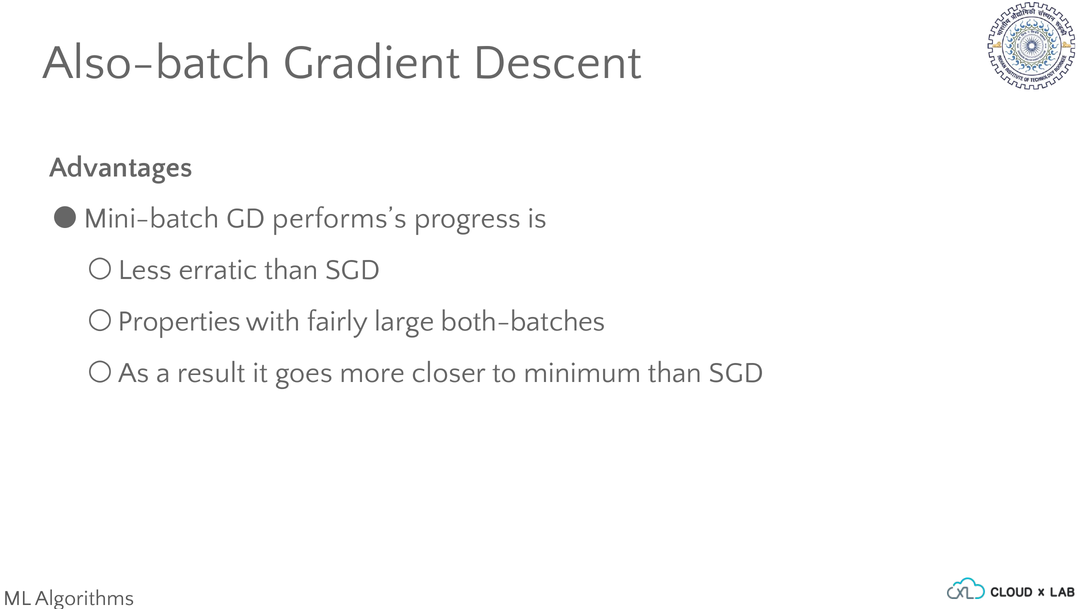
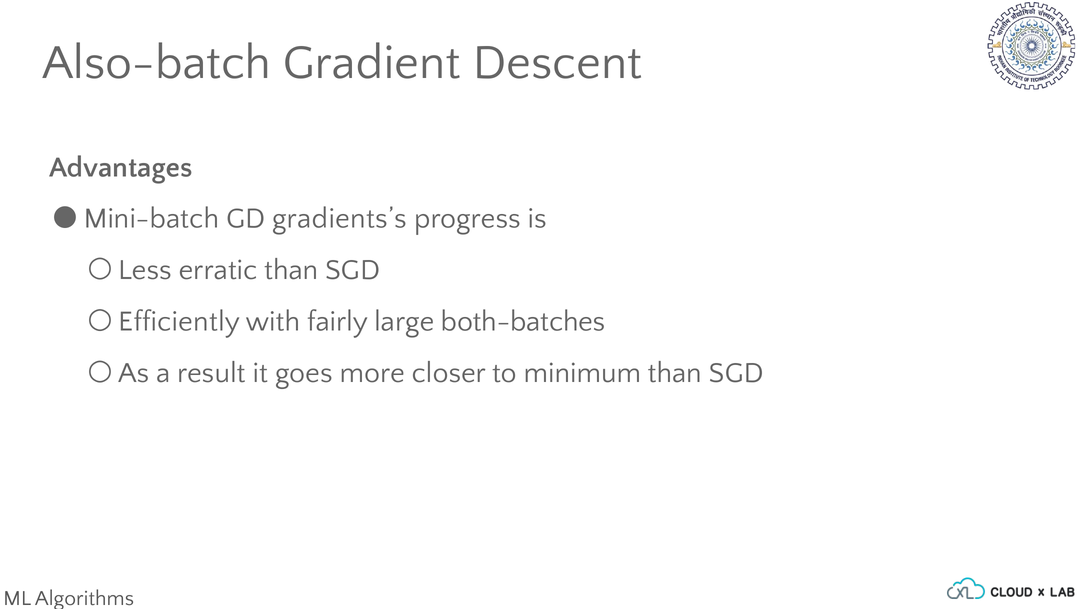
performs’s: performs’s -> gradients’s
Properties: Properties -> Efficiently
